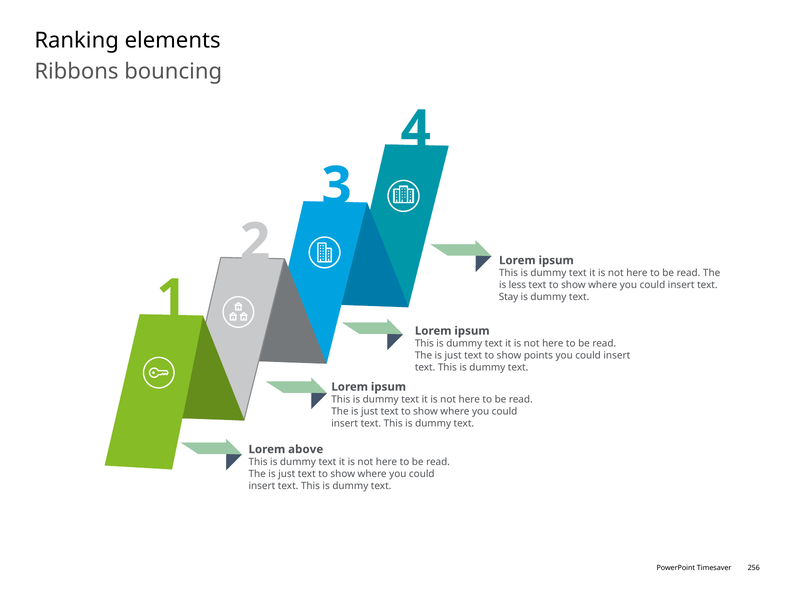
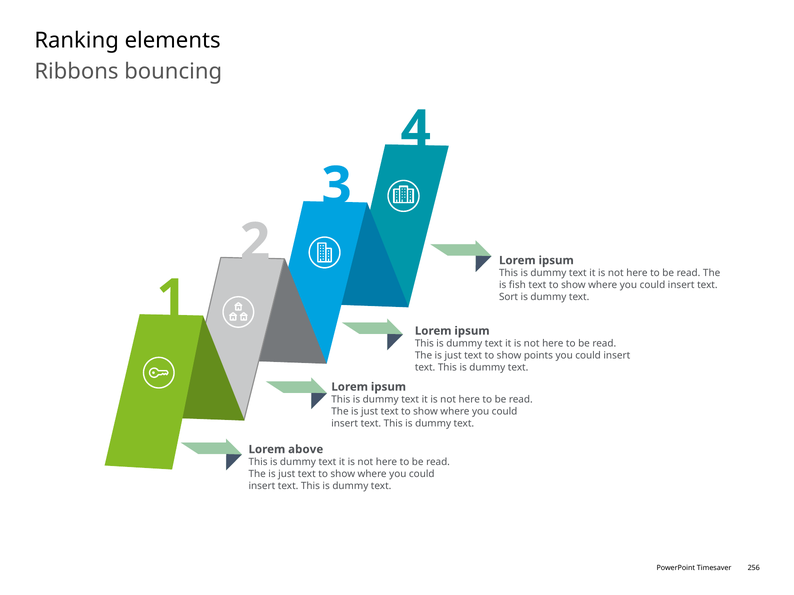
less: less -> fish
Stay: Stay -> Sort
